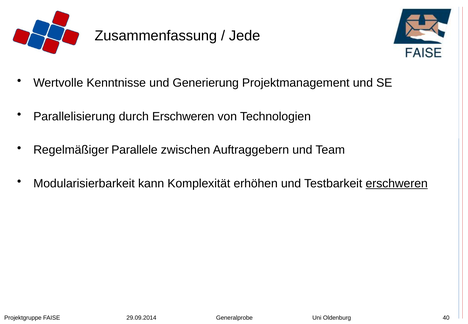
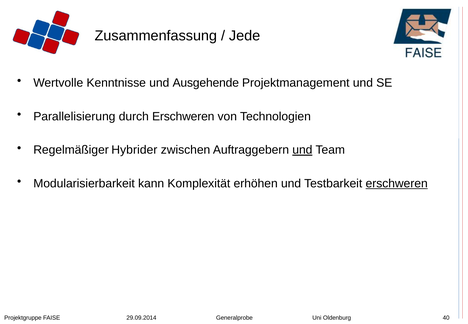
Generierung: Generierung -> Ausgehende
Parallele: Parallele -> Hybrider
und at (302, 150) underline: none -> present
